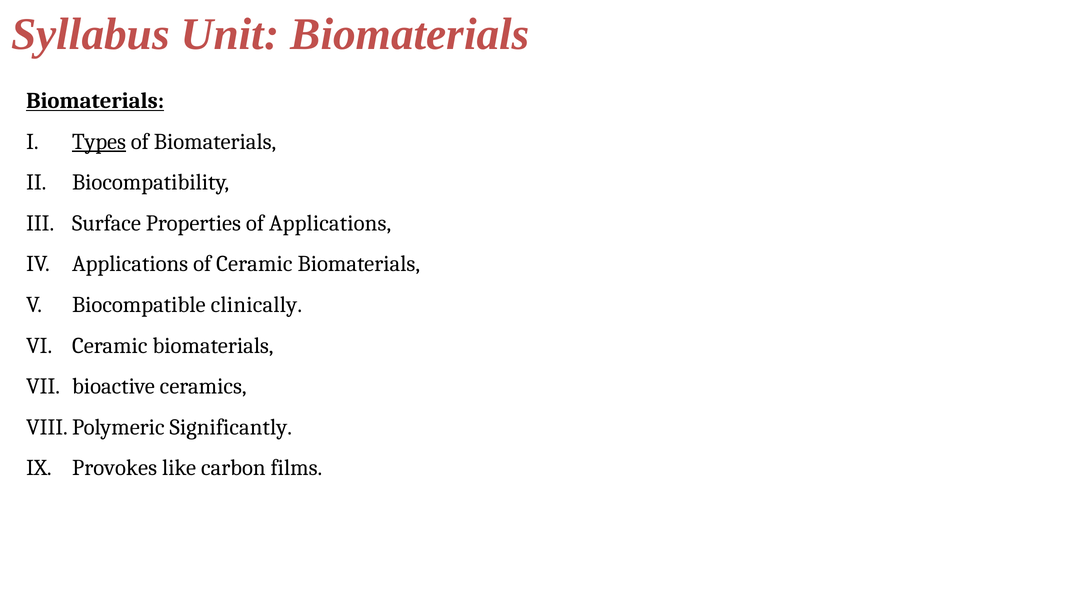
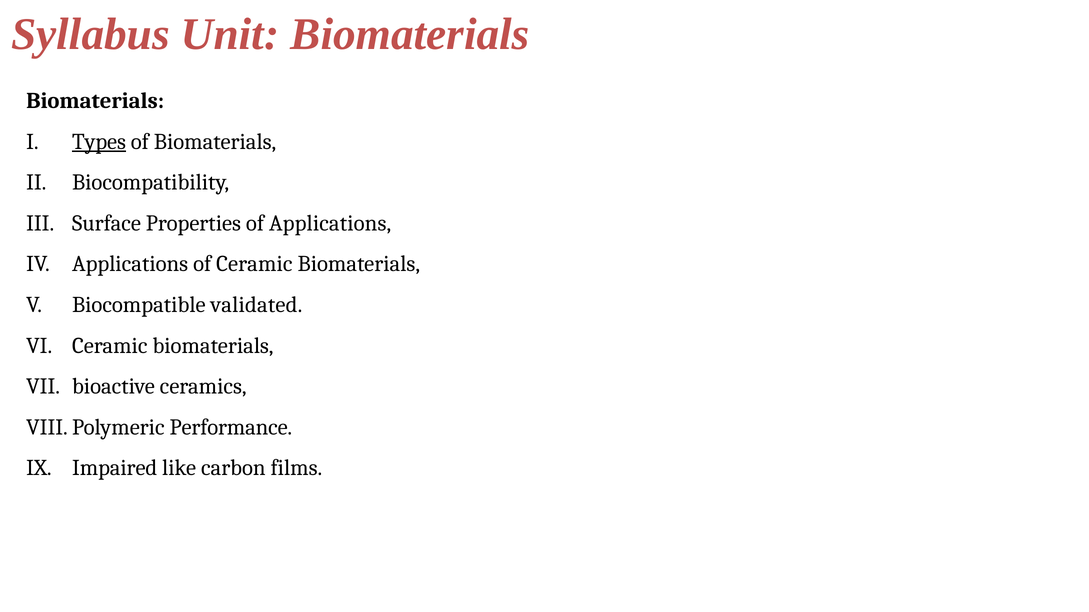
Biomaterials at (95, 101) underline: present -> none
clinically: clinically -> validated
Significantly: Significantly -> Performance
Provokes: Provokes -> Impaired
